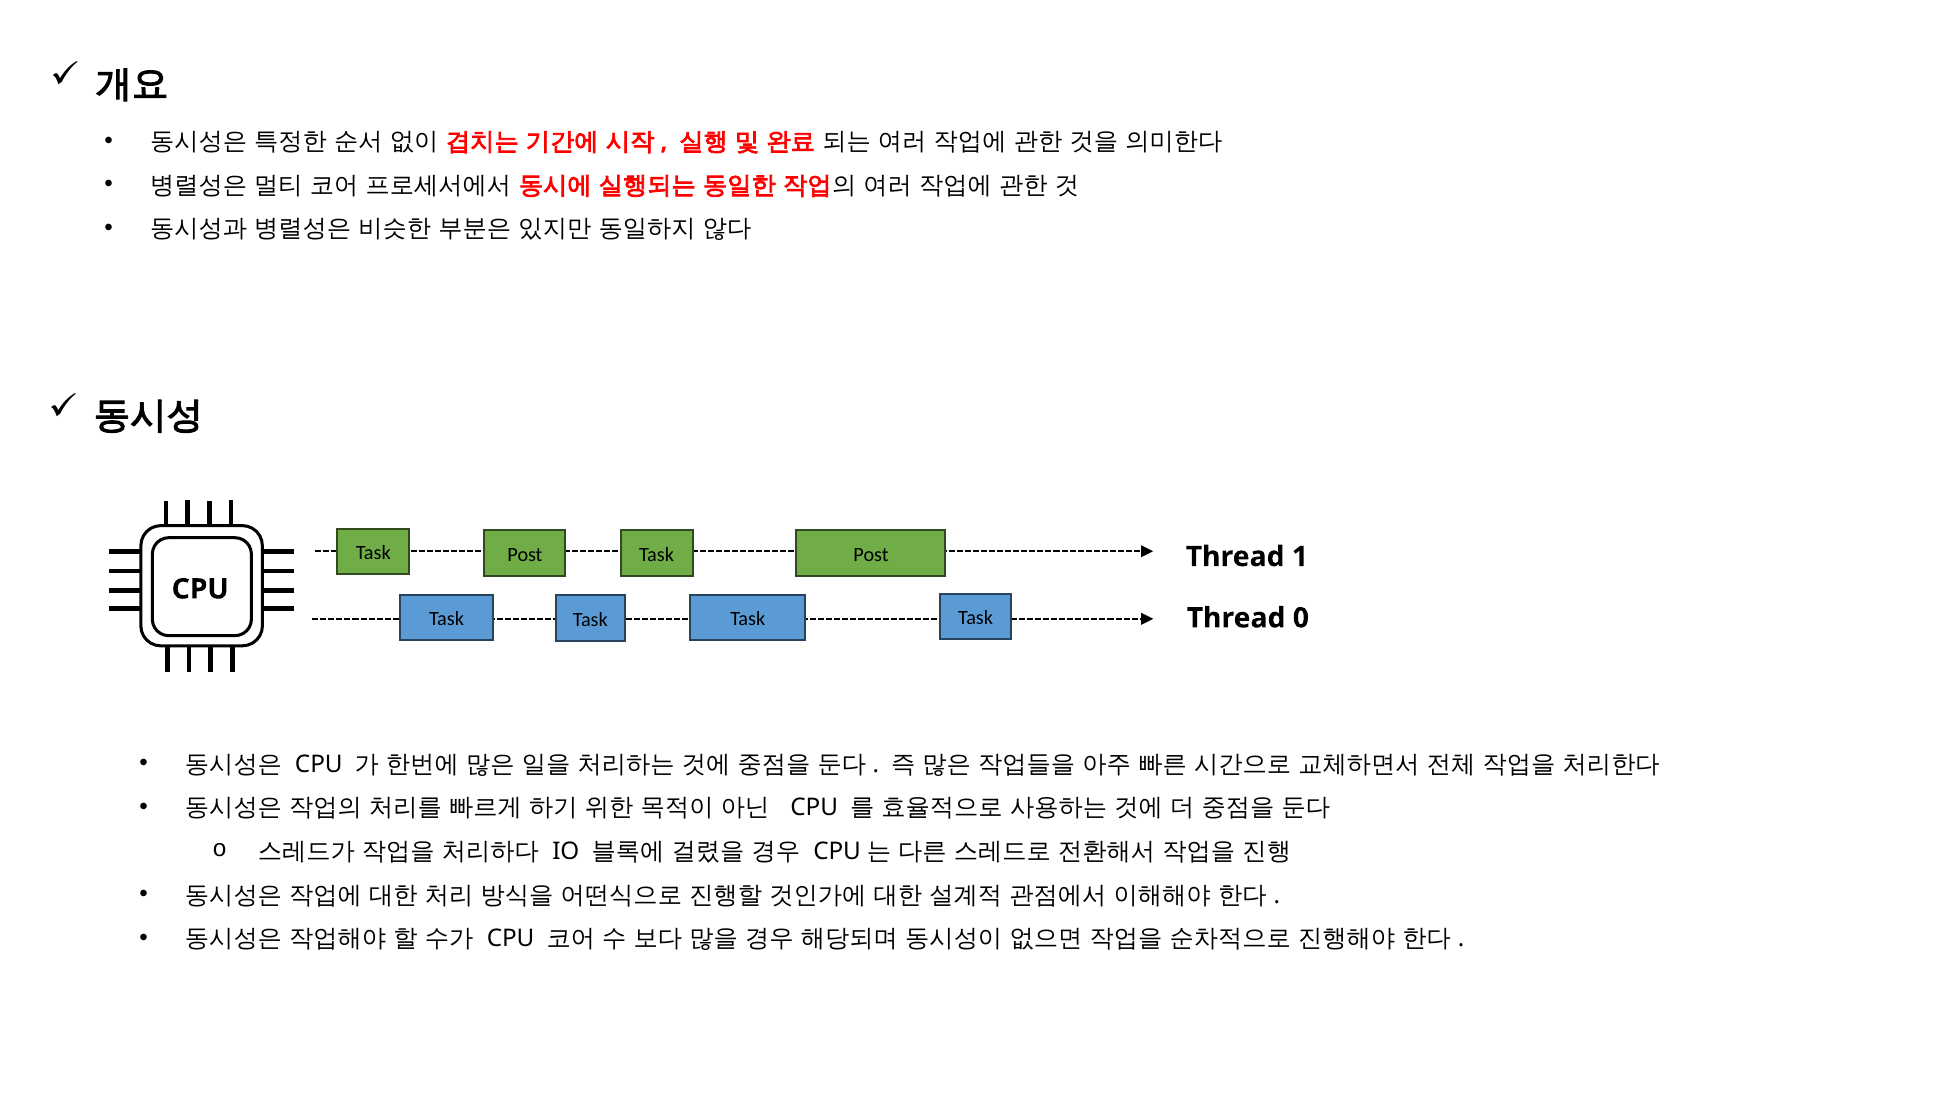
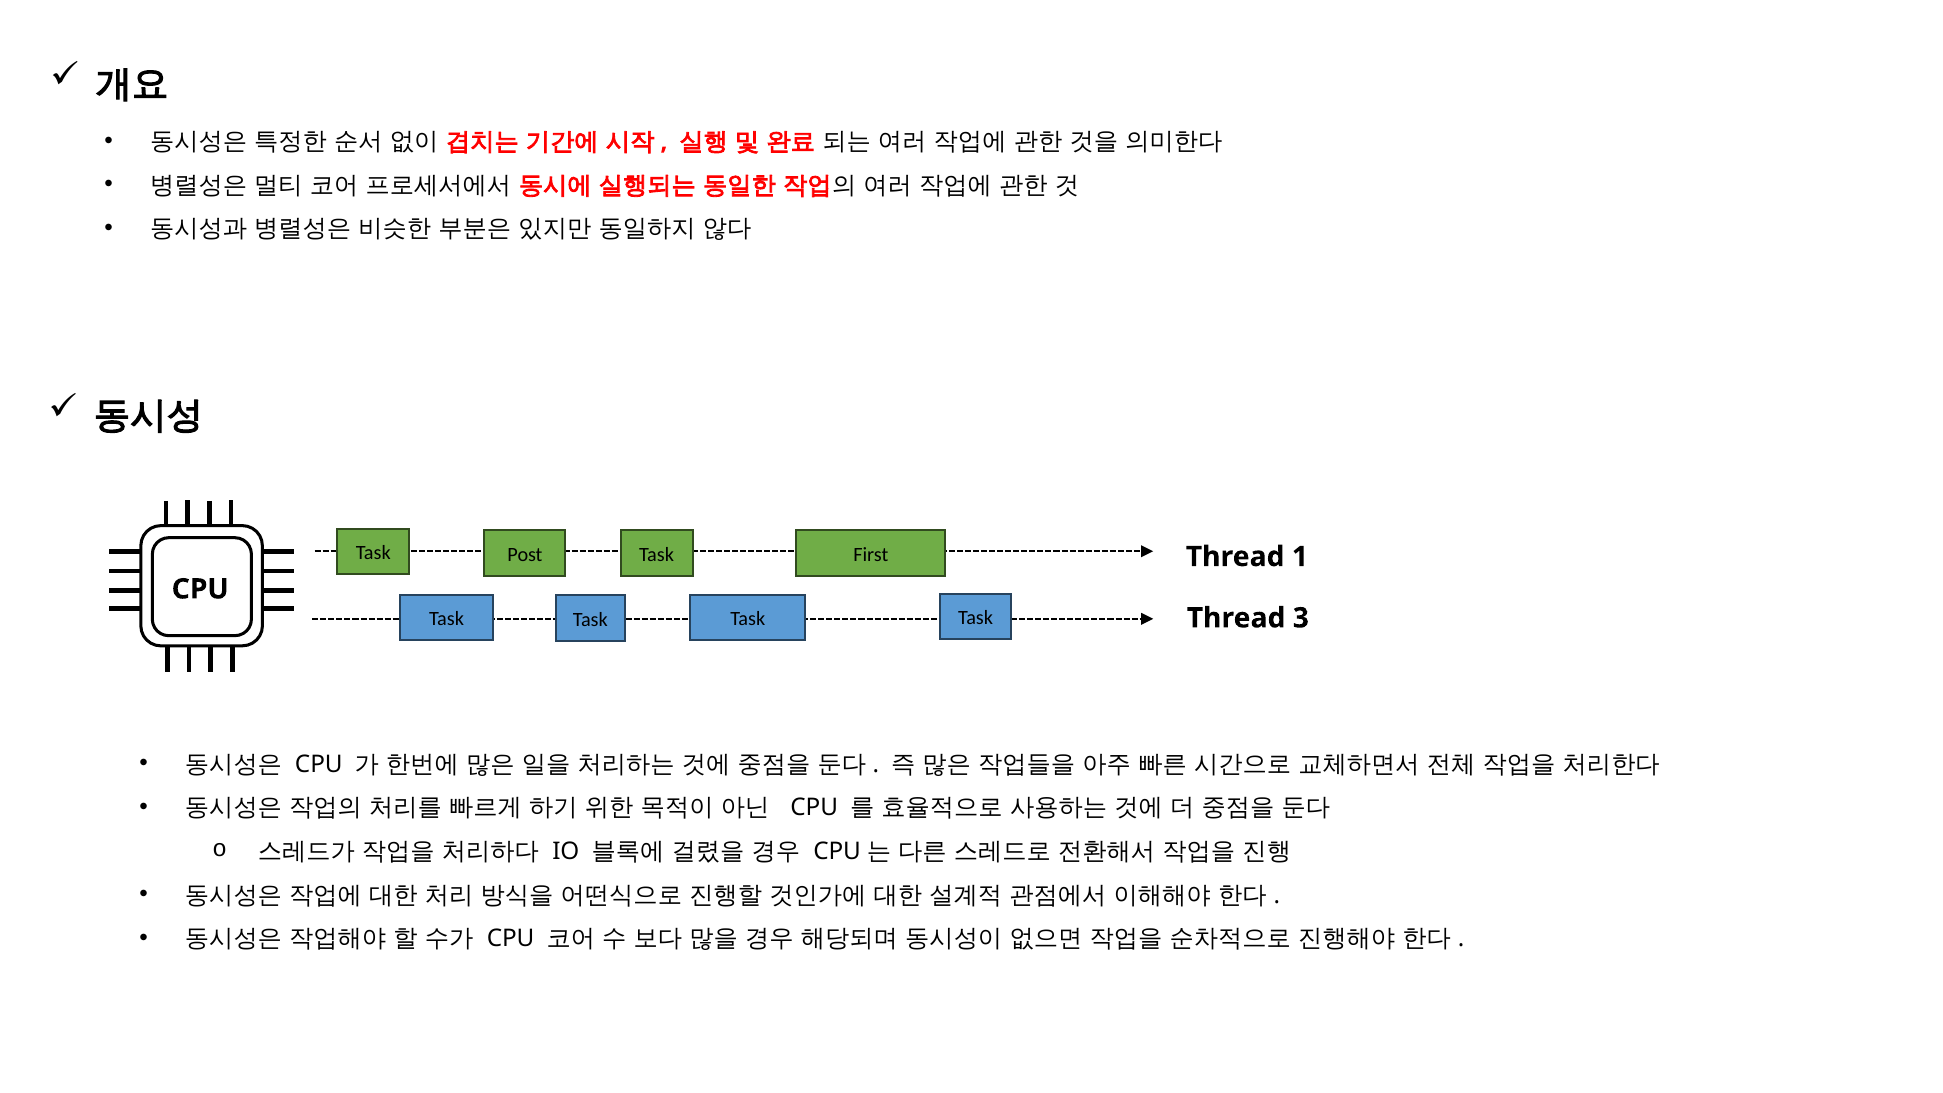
Post at (871, 554): Post -> First
0: 0 -> 3
